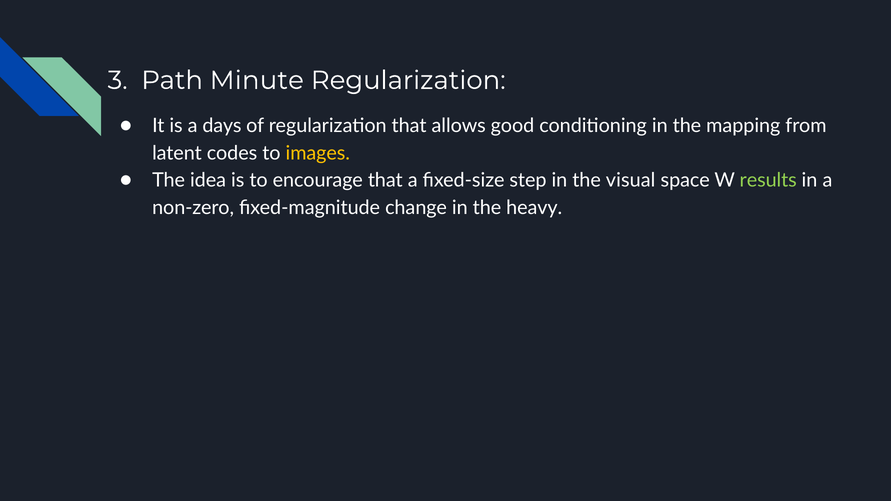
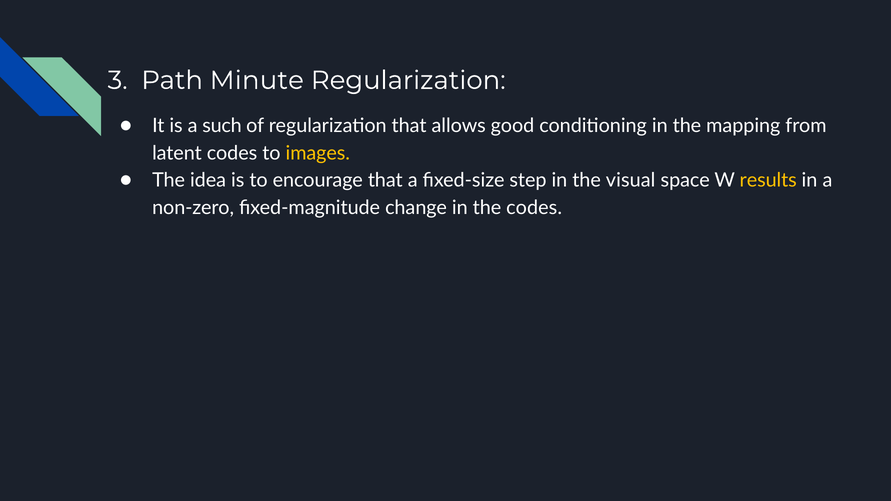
days: days -> such
results colour: light green -> yellow
the heavy: heavy -> codes
